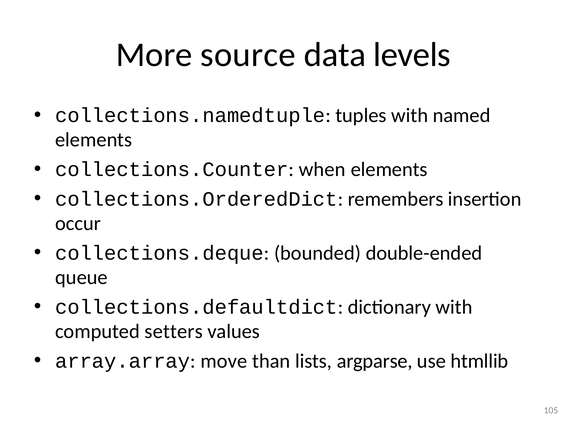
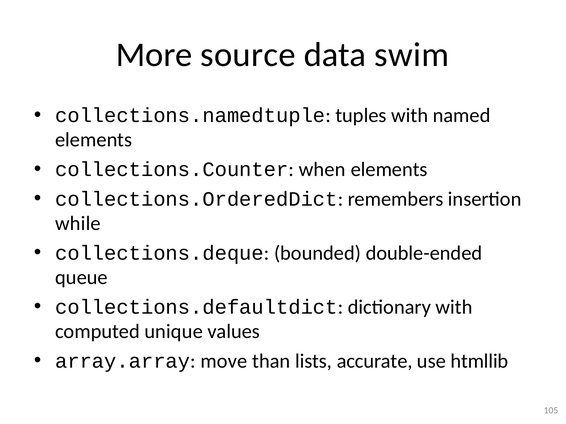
levels: levels -> swim
occur: occur -> while
setters: setters -> unique
argparse: argparse -> accurate
